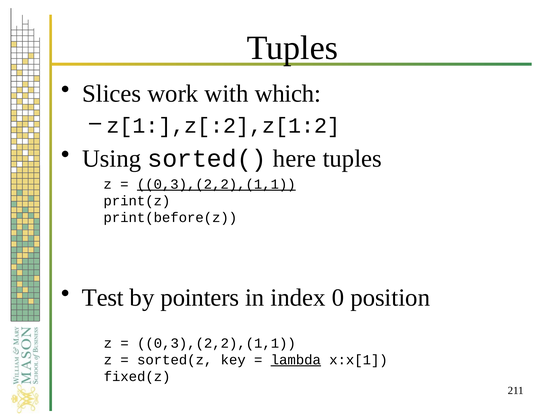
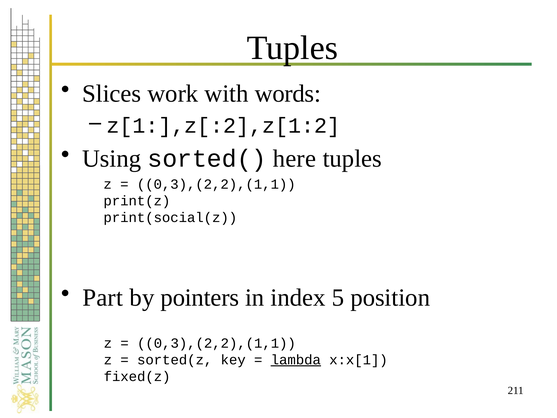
which: which -> words
0,3),(2,2),(1,1 at (216, 184) underline: present -> none
print(before(z: print(before(z -> print(social(z
Test: Test -> Part
0: 0 -> 5
